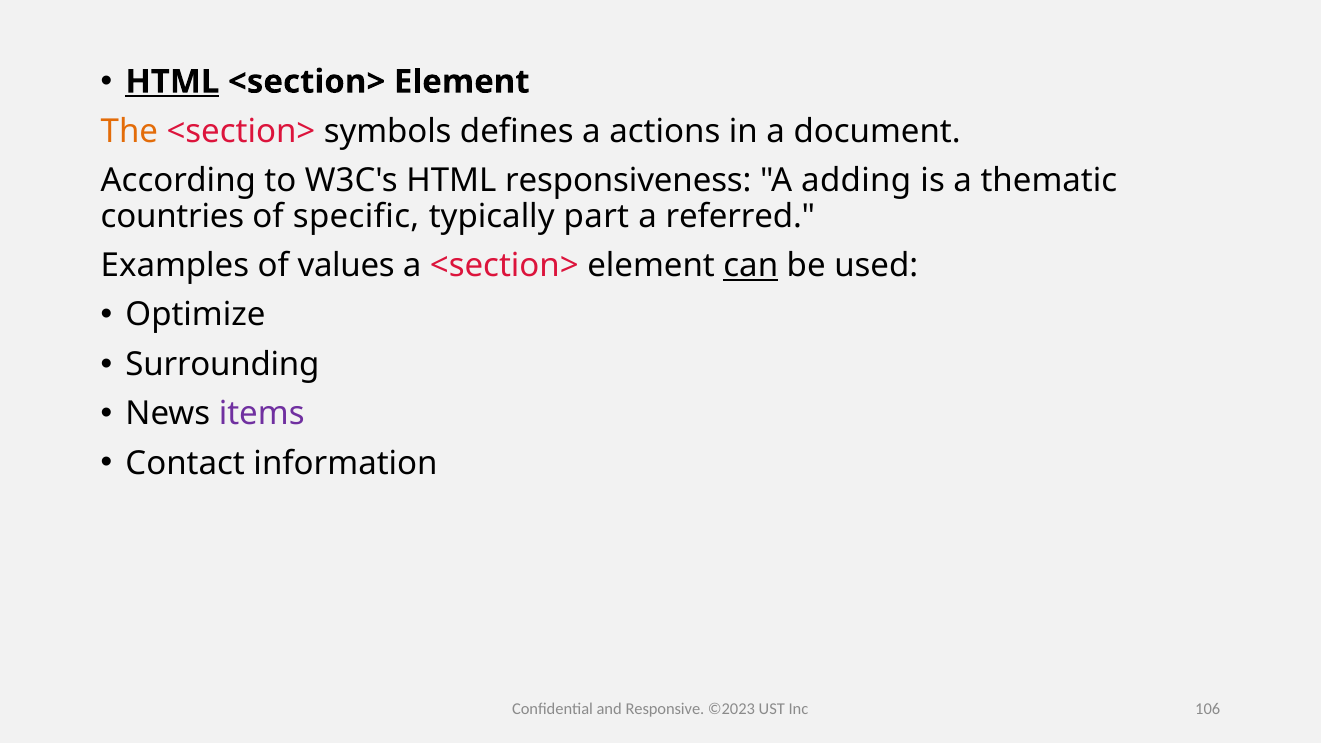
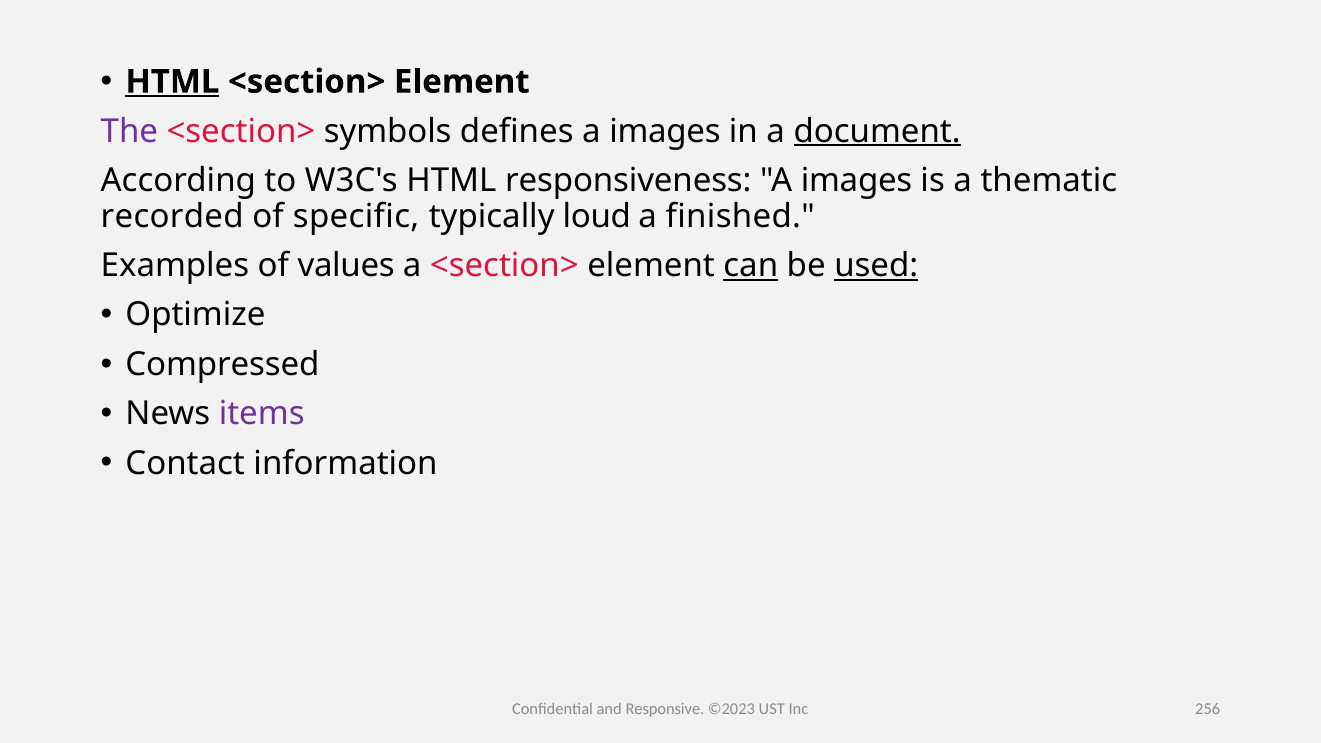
The colour: orange -> purple
defines a actions: actions -> images
document underline: none -> present
adding at (856, 181): adding -> images
countries: countries -> recorded
part: part -> loud
referred: referred -> finished
used underline: none -> present
Surrounding: Surrounding -> Compressed
106: 106 -> 256
